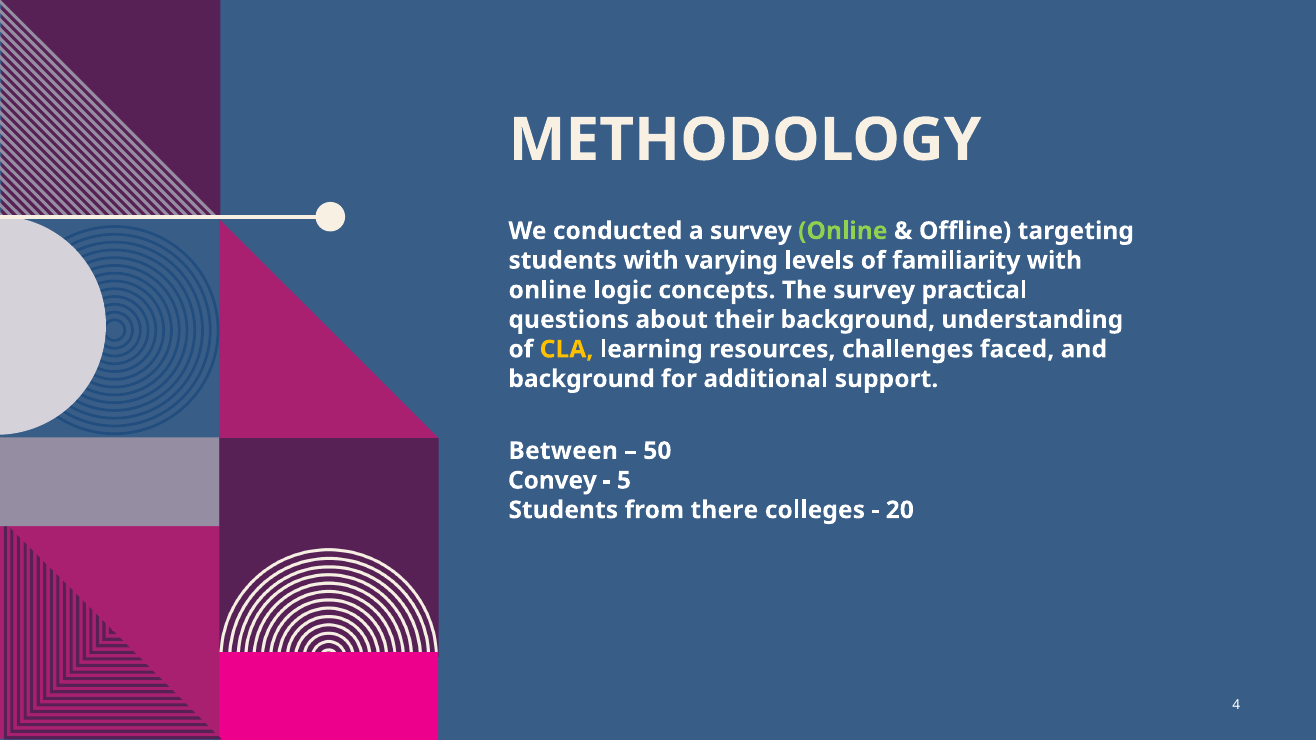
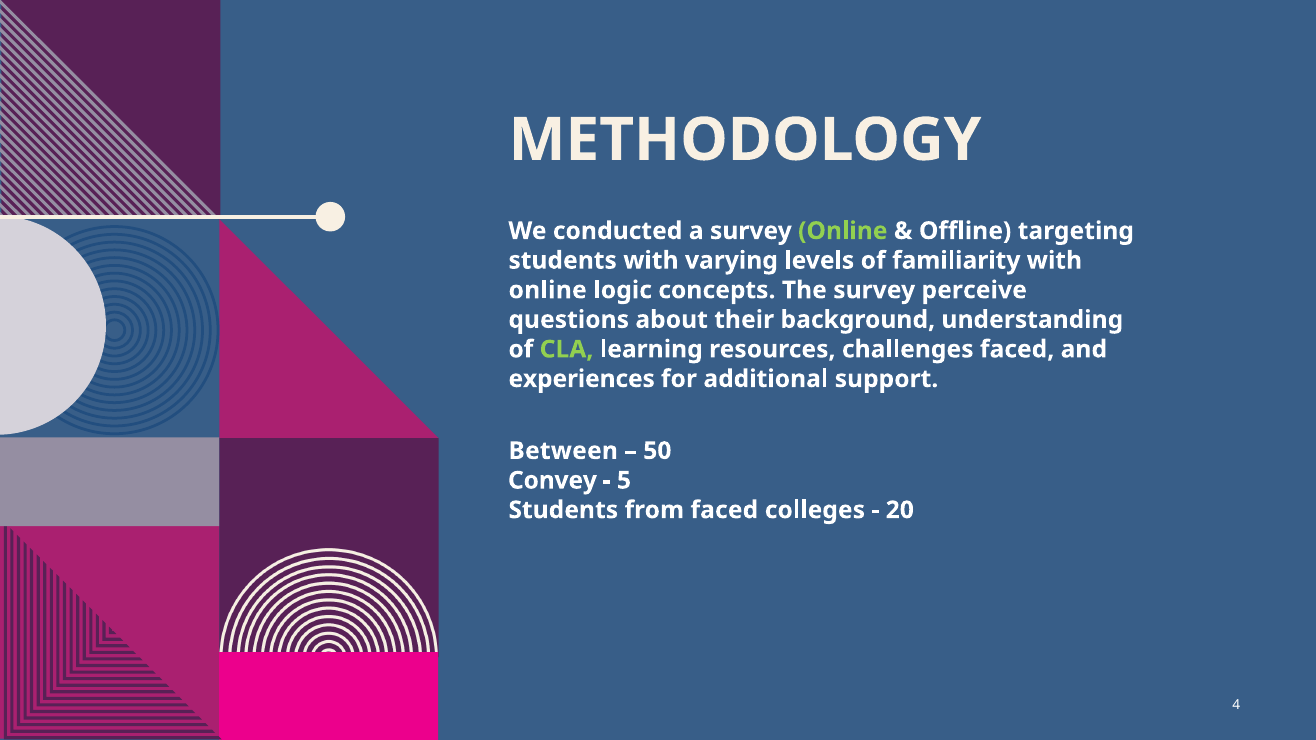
practical: practical -> perceive
CLA colour: yellow -> light green
background at (582, 379): background -> experiences
from there: there -> faced
